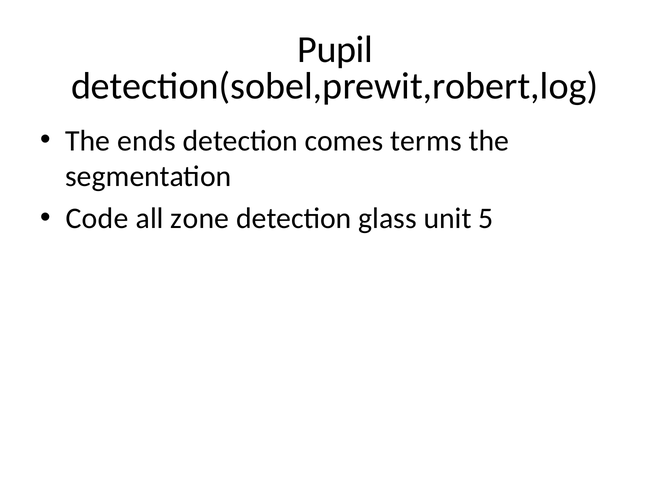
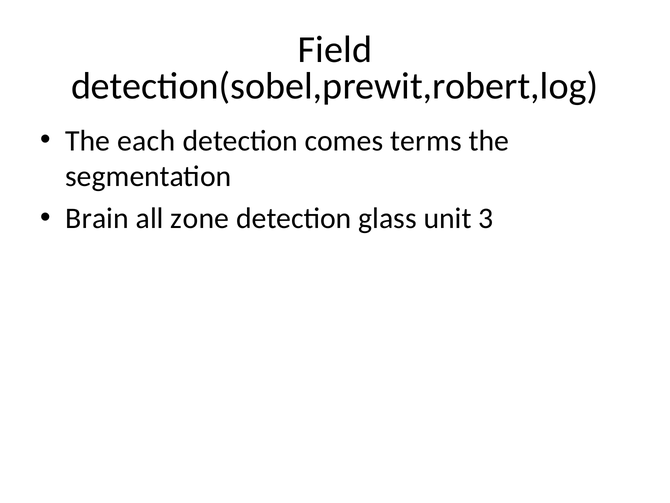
Pupil: Pupil -> Field
ends: ends -> each
Code: Code -> Brain
5: 5 -> 3
